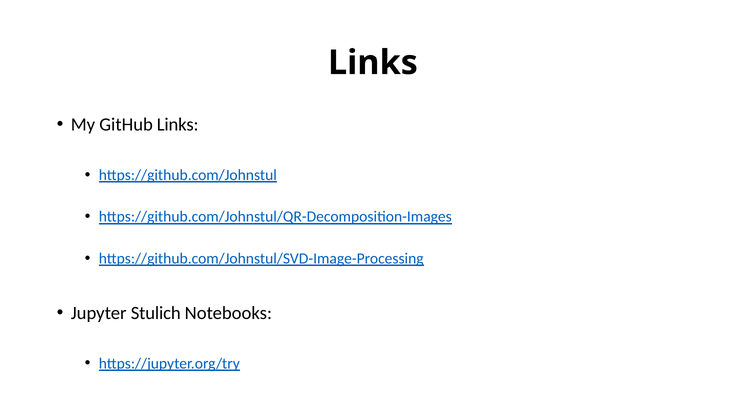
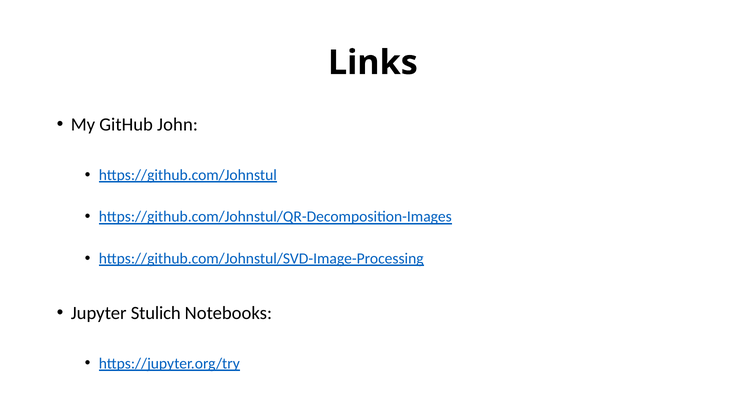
GitHub Links: Links -> John
